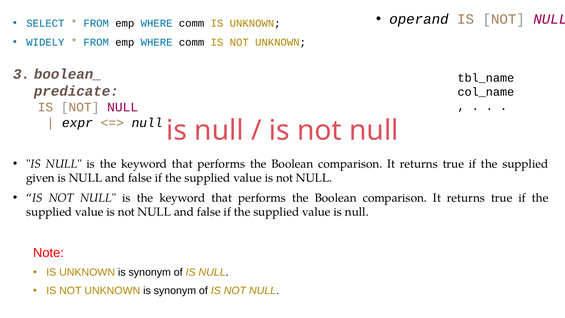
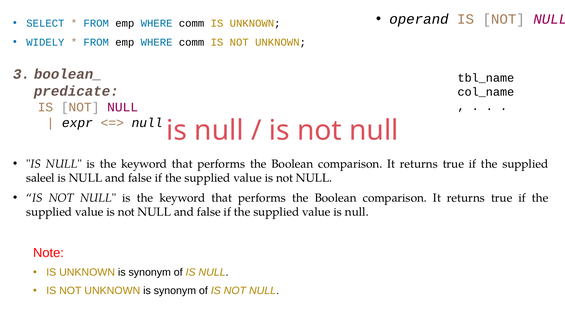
given: given -> saleel
